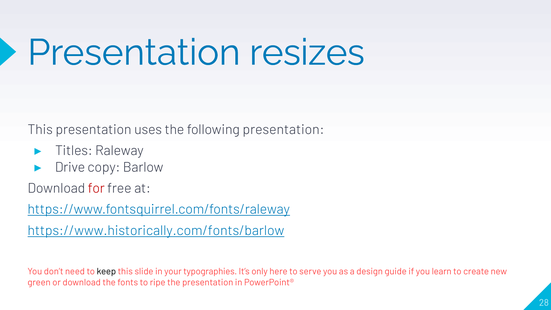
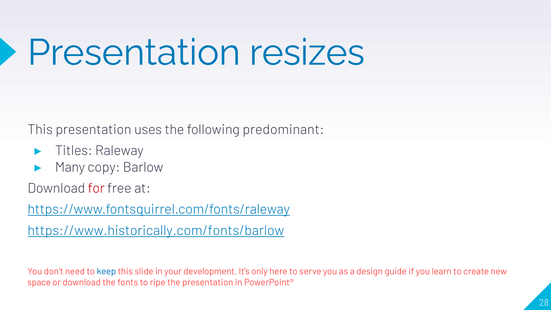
following presentation: presentation -> predominant
Drive: Drive -> Many
keep colour: black -> blue
typographies: typographies -> development
green: green -> space
